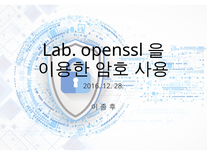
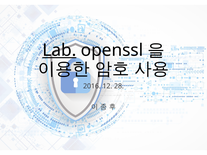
Lab underline: none -> present
